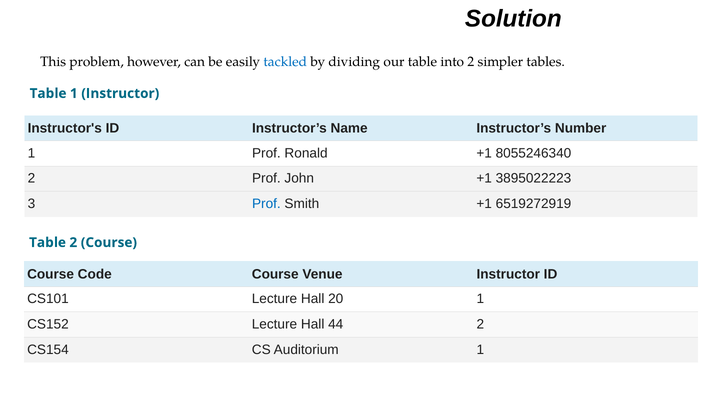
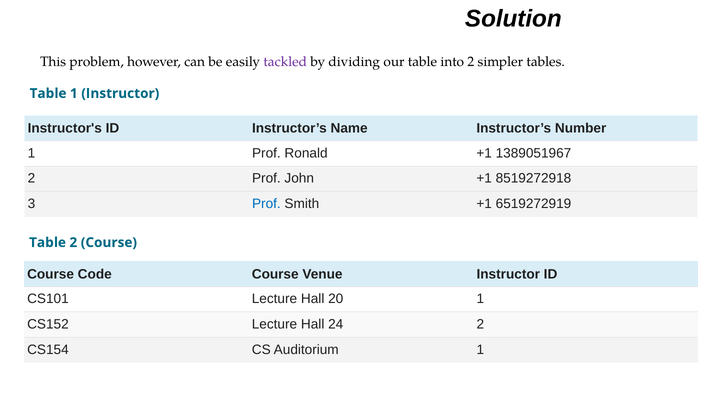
tackled colour: blue -> purple
8055246340: 8055246340 -> 1389051967
3895022223: 3895022223 -> 8519272918
44: 44 -> 24
